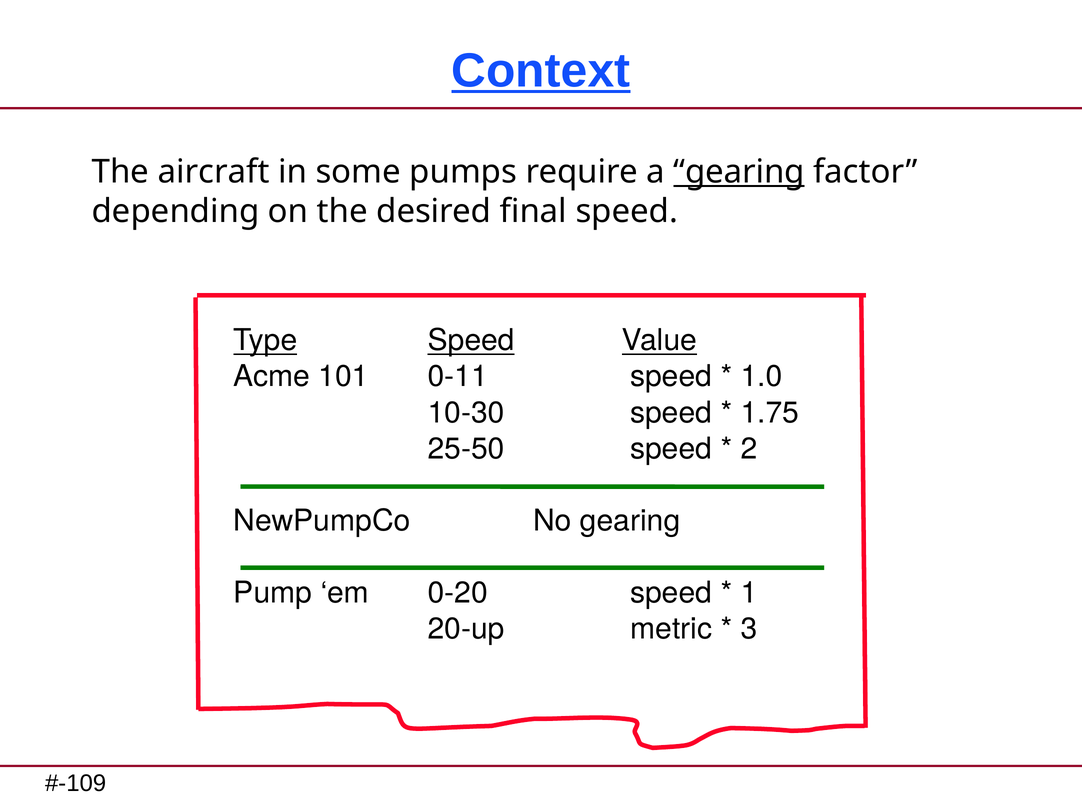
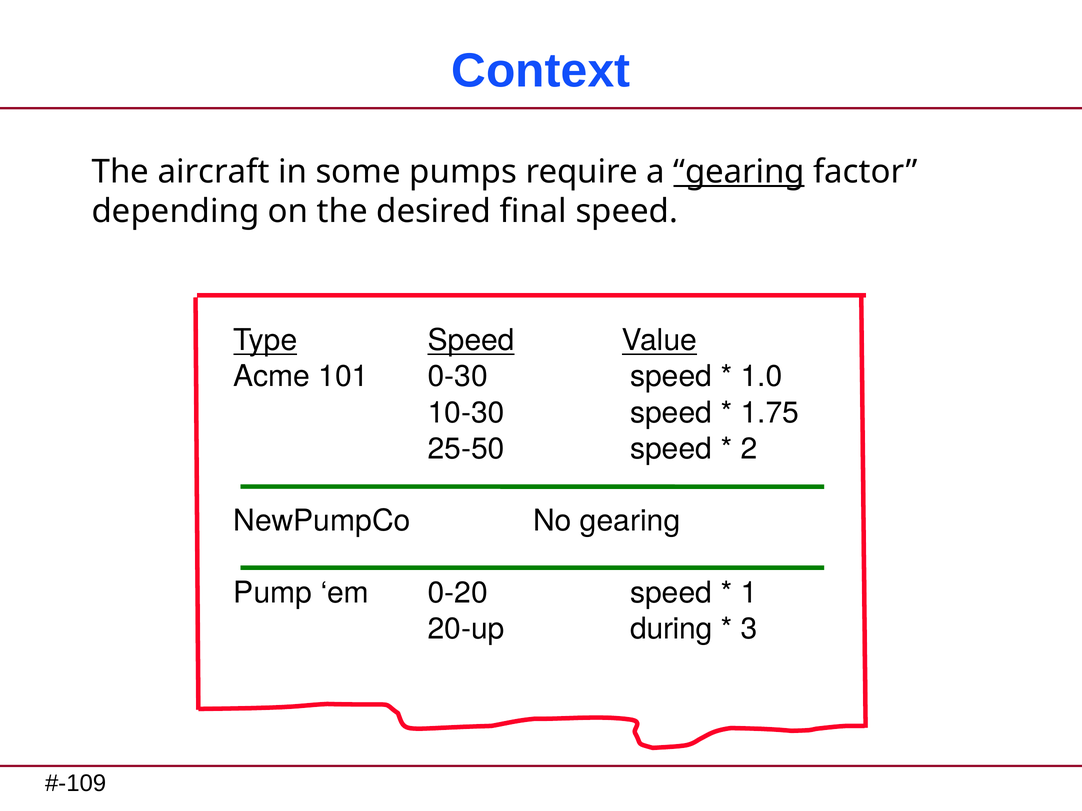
Context underline: present -> none
0-11: 0-11 -> 0-30
metric: metric -> during
